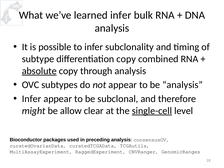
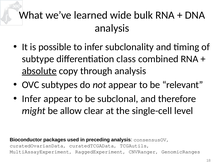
learned infer: infer -> wide
differentiation copy: copy -> class
be analysis: analysis -> relevant
single-cell underline: present -> none
